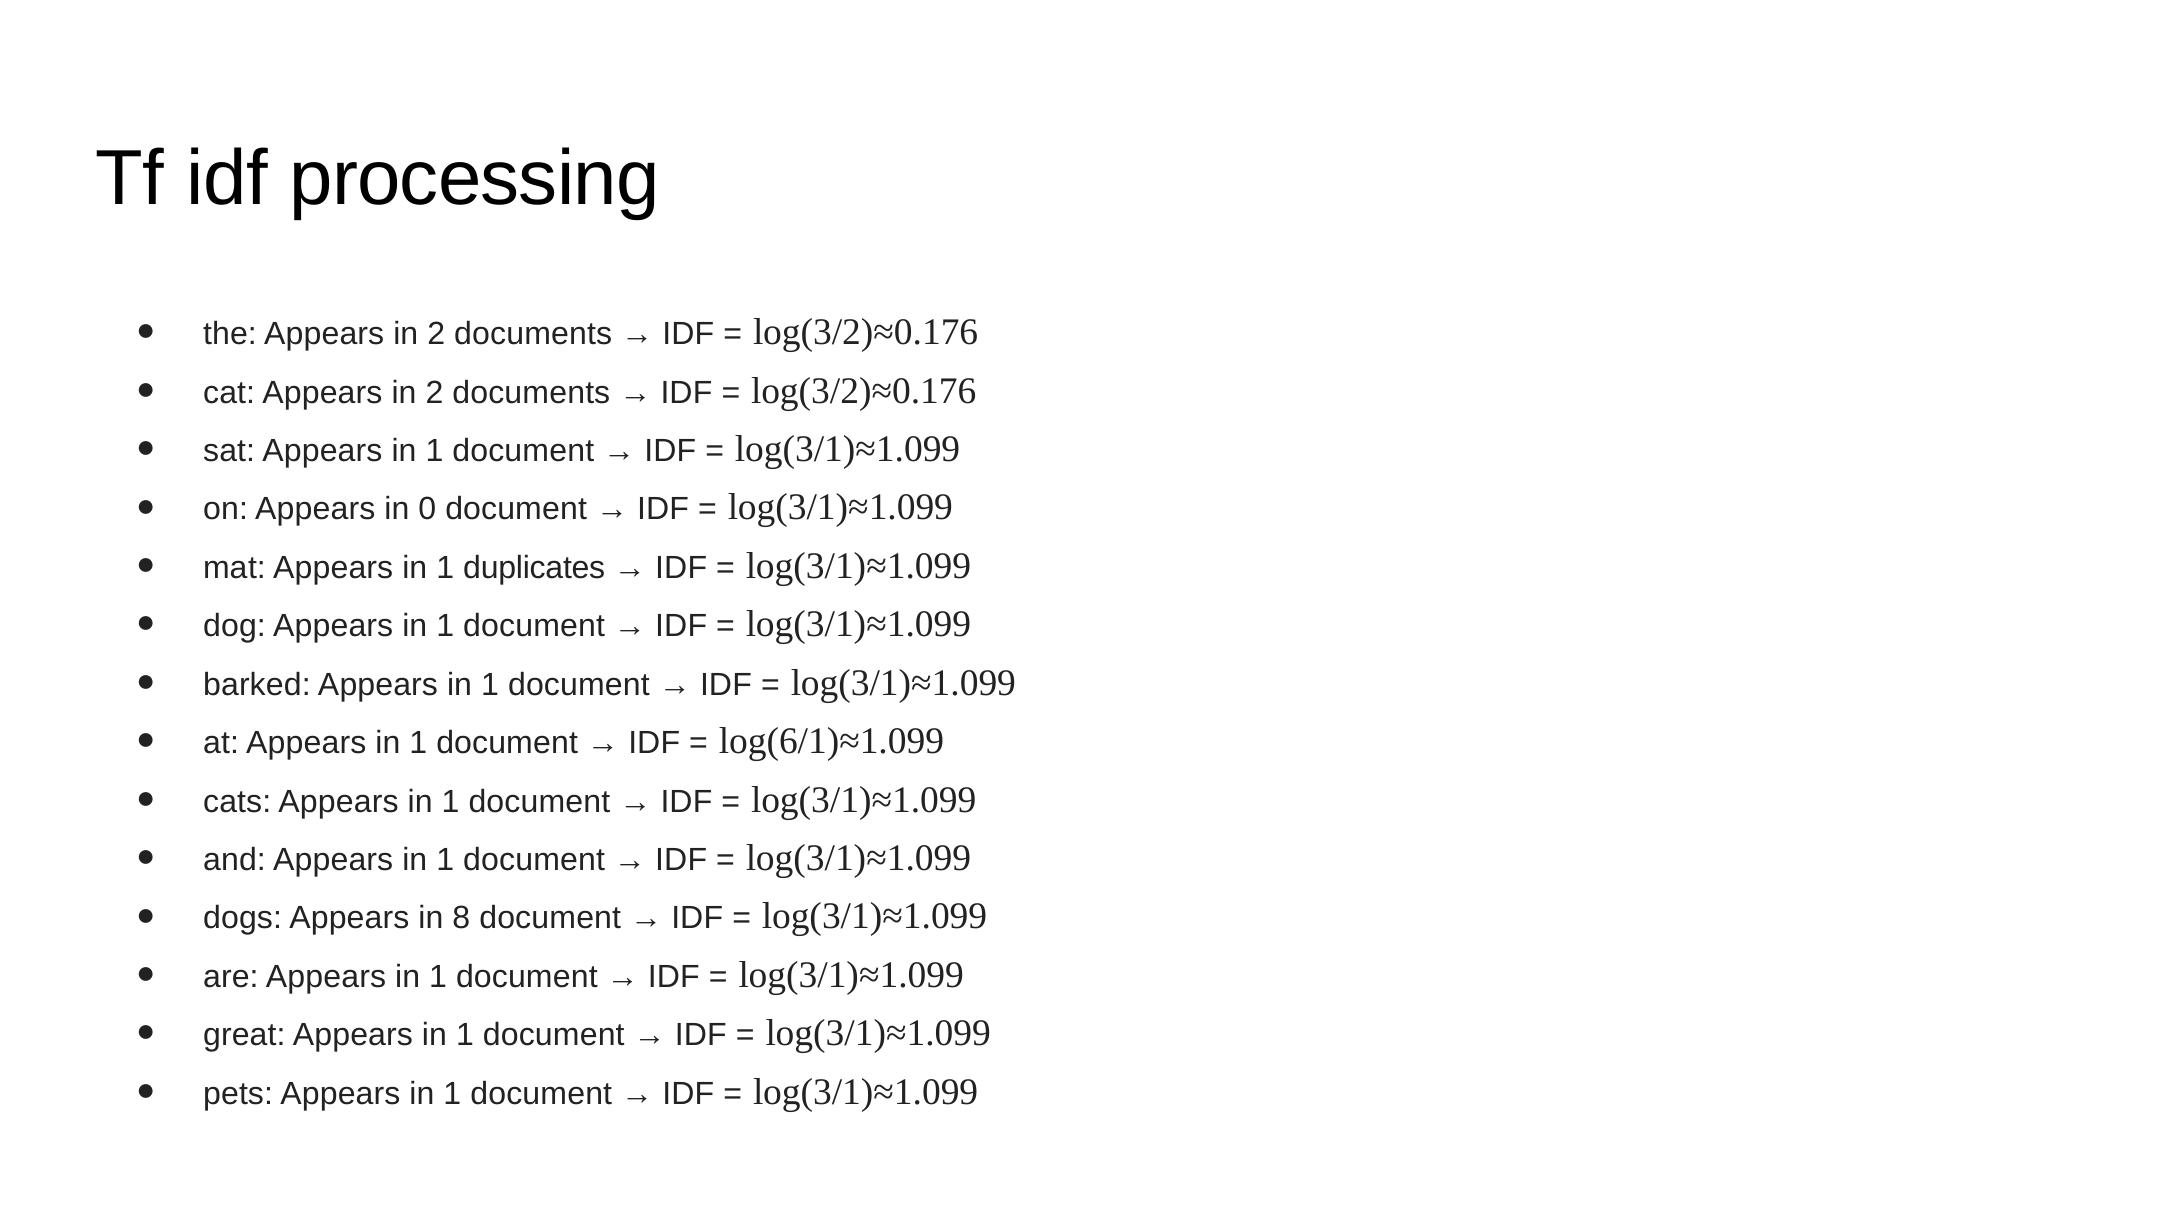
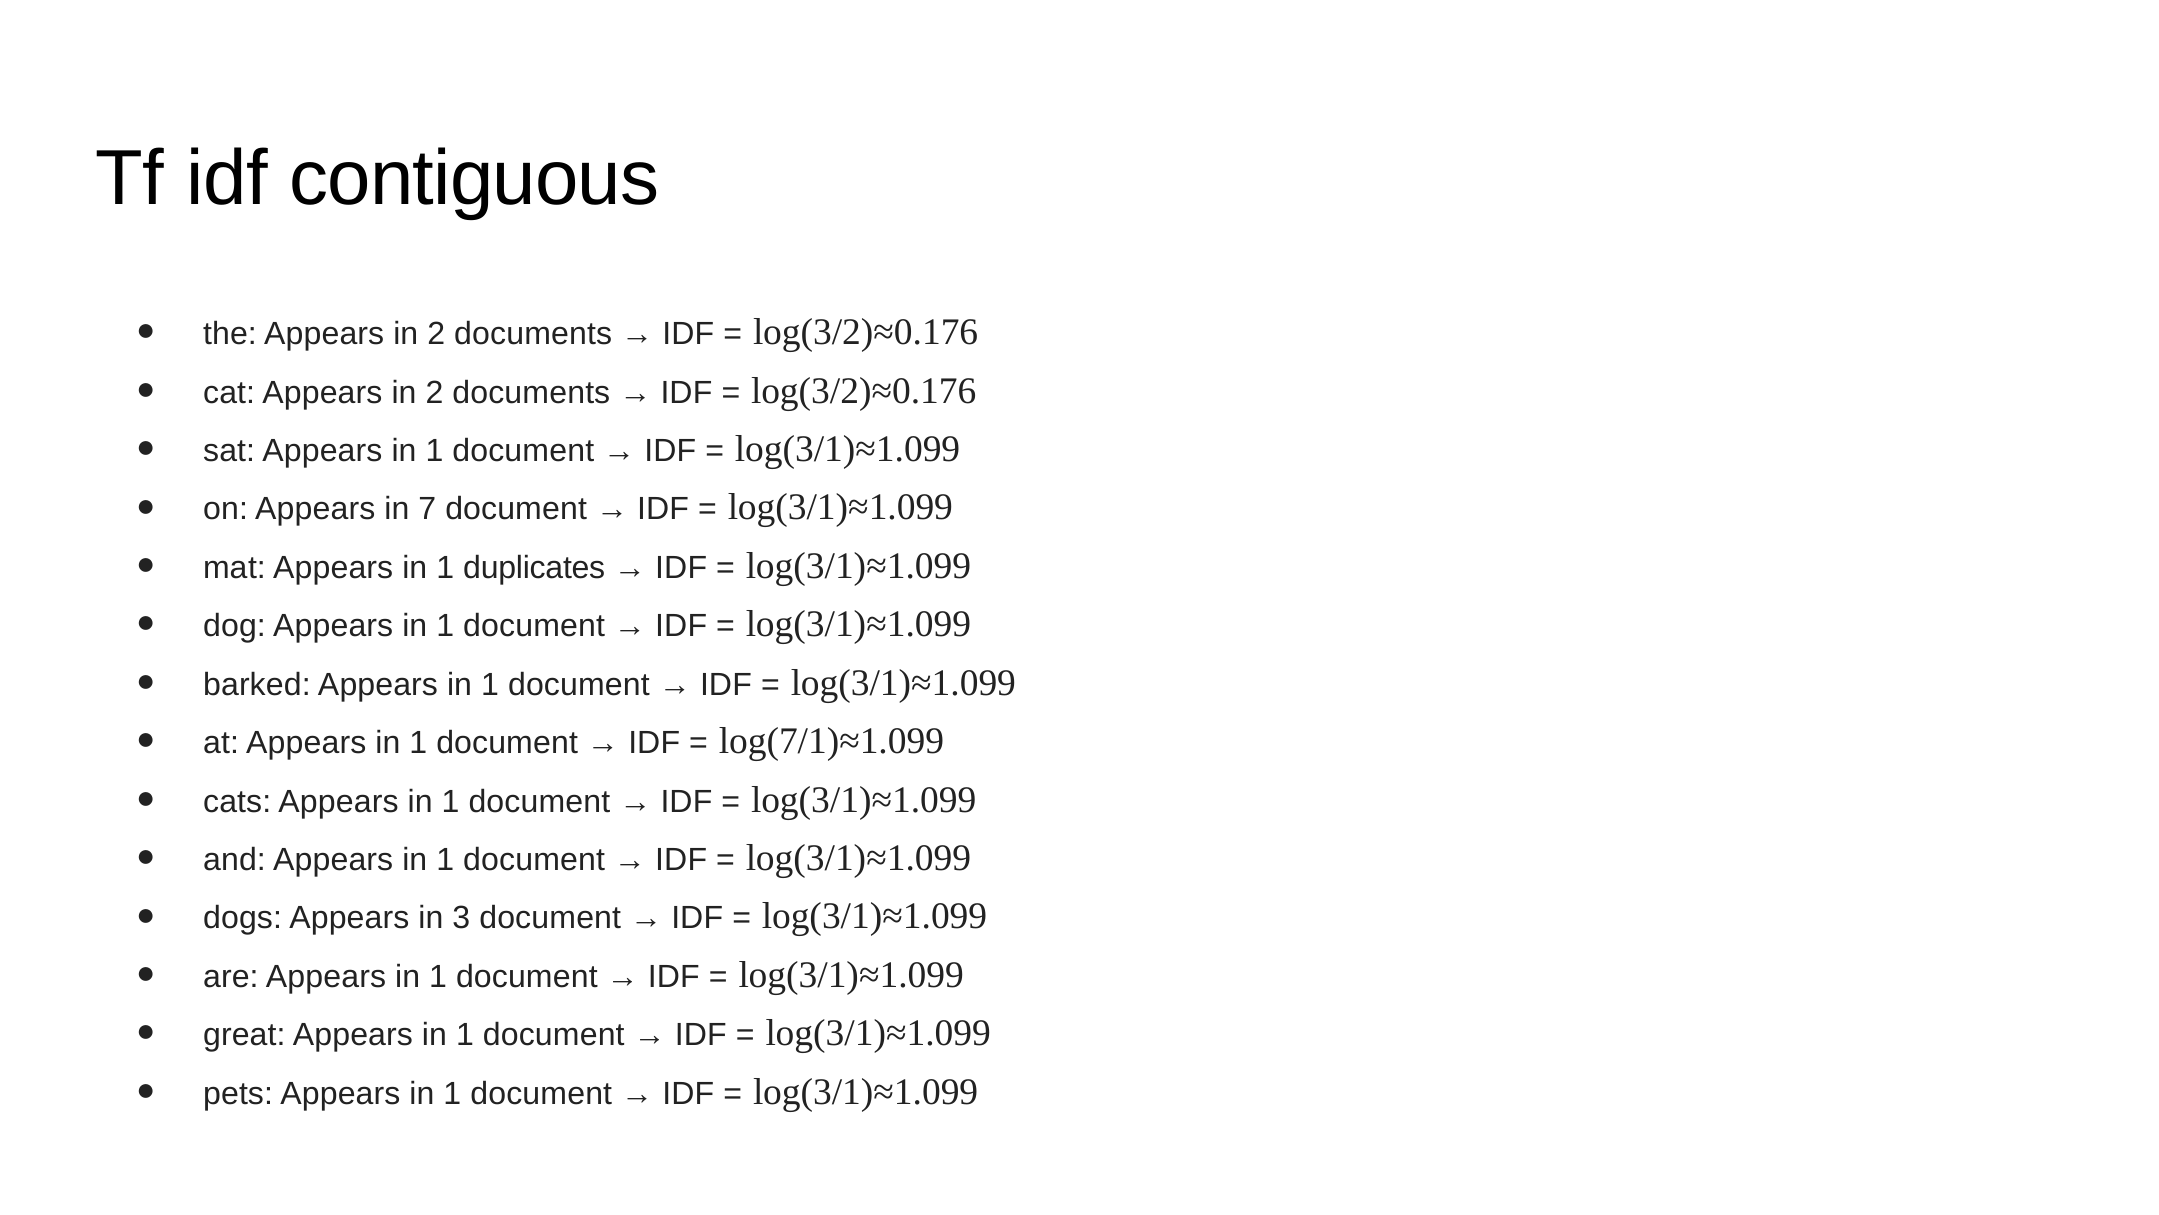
processing: processing -> contiguous
0: 0 -> 7
log(6/1)≈1.099: log(6/1)≈1.099 -> log(7/1)≈1.099
8: 8 -> 3
